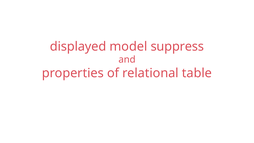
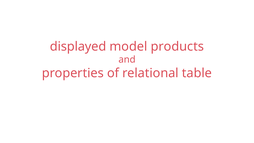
suppress: suppress -> products
